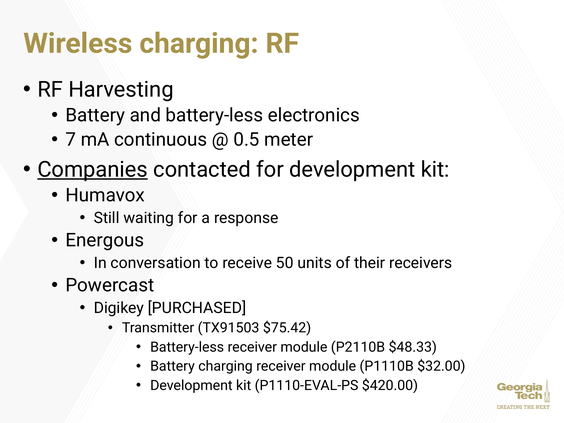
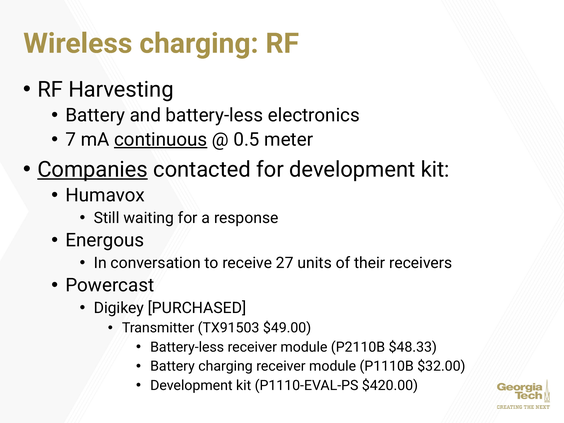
continuous underline: none -> present
50: 50 -> 27
$75.42: $75.42 -> $49.00
